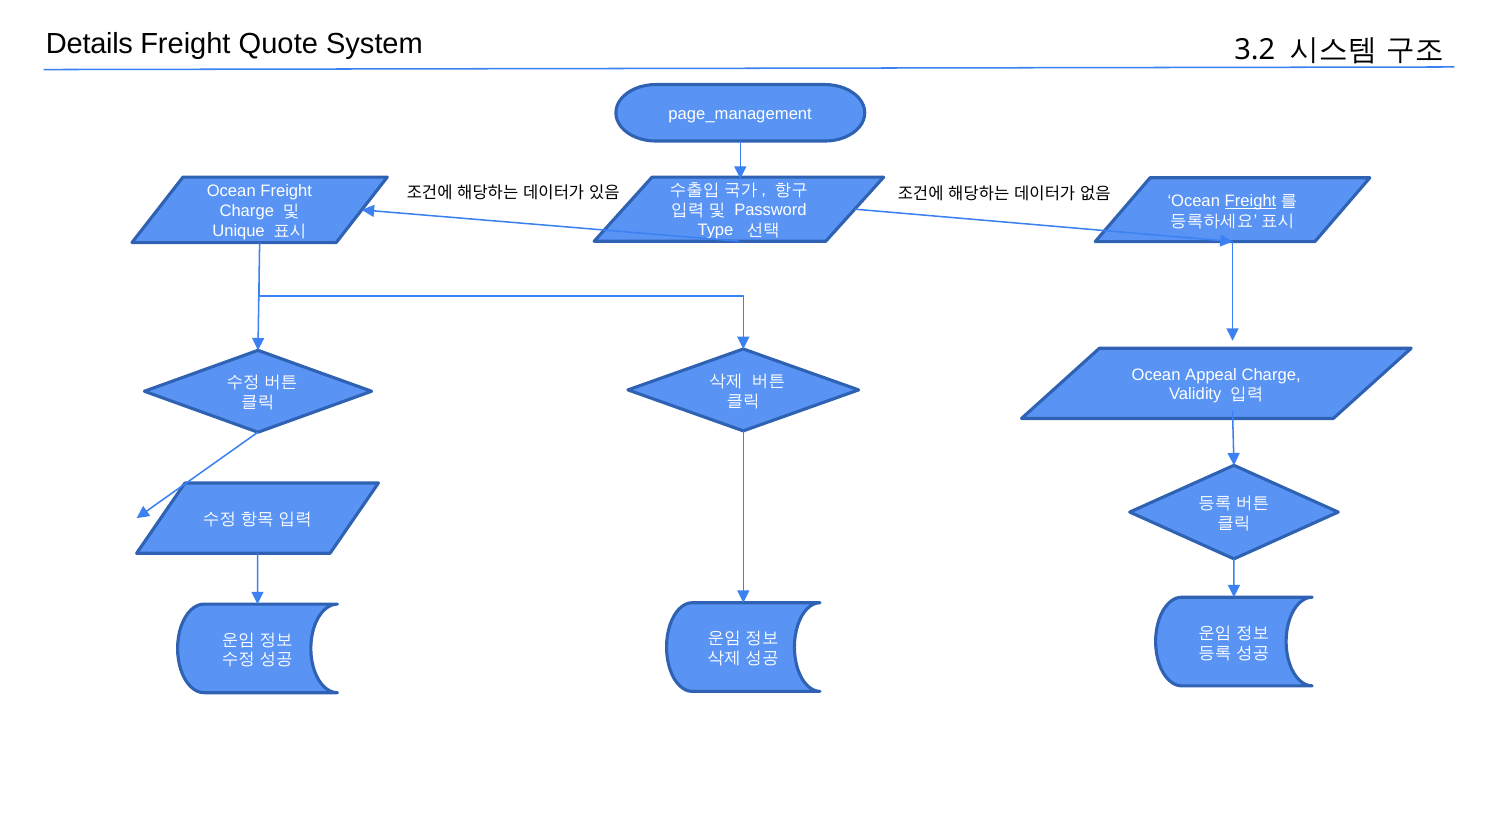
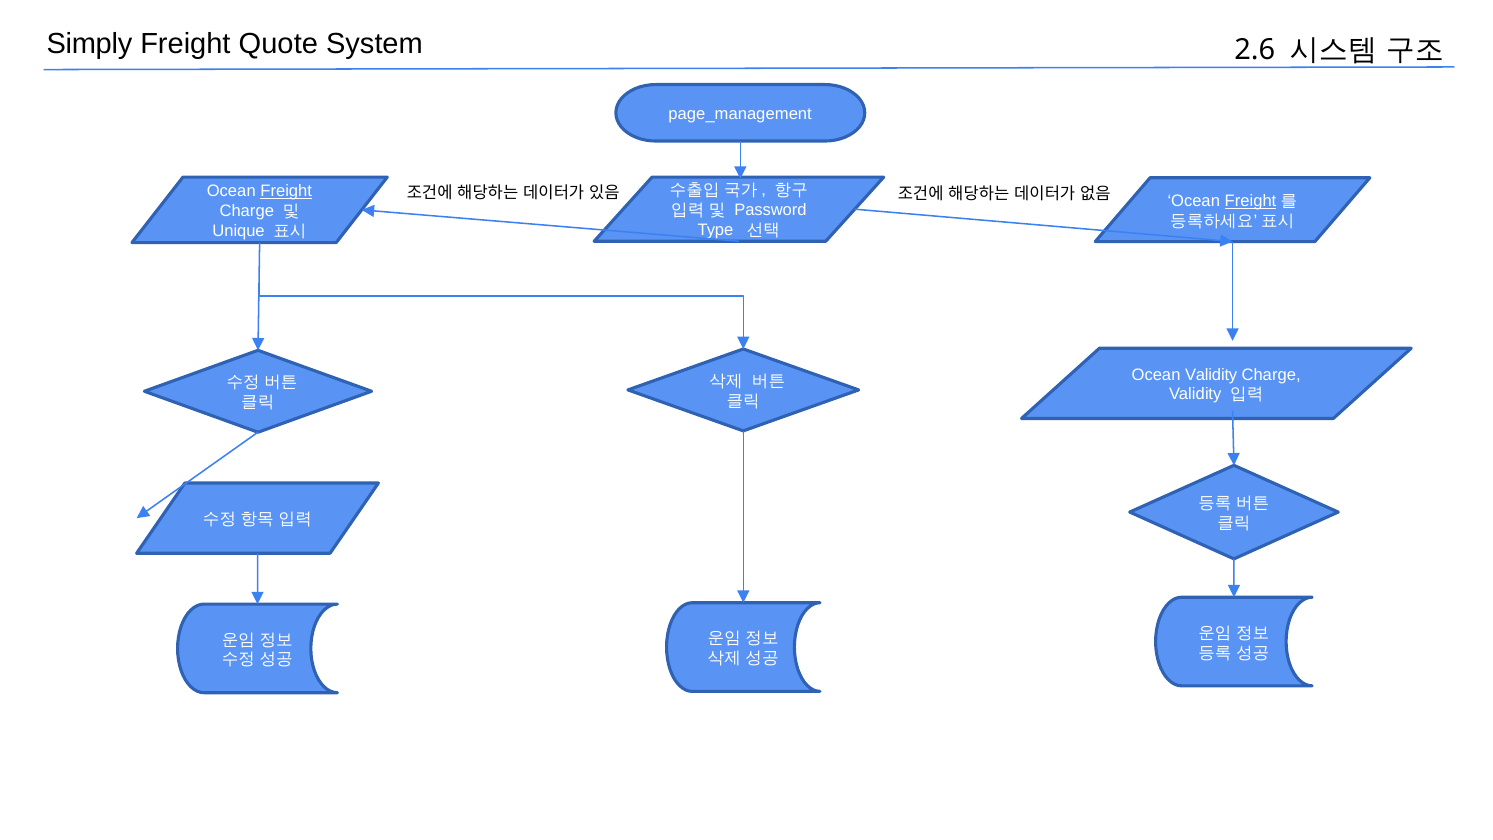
Details: Details -> Simply
3.2: 3.2 -> 2.6
Freight at (286, 191) underline: none -> present
Ocean Appeal: Appeal -> Validity
